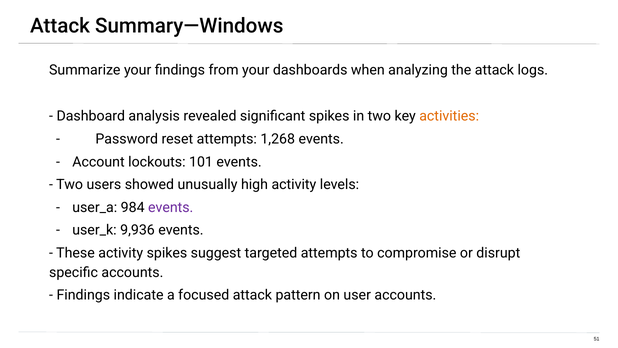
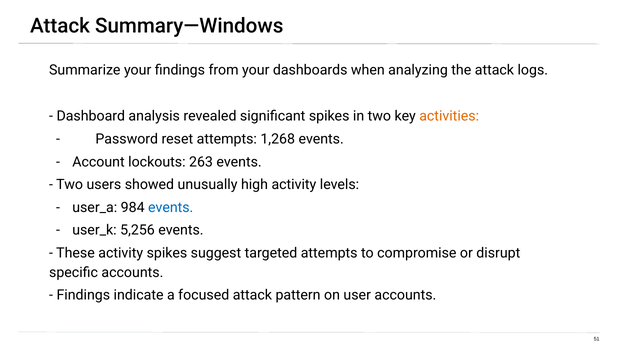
101: 101 -> 263
events at (171, 207) colour: purple -> blue
9,936: 9,936 -> 5,256
